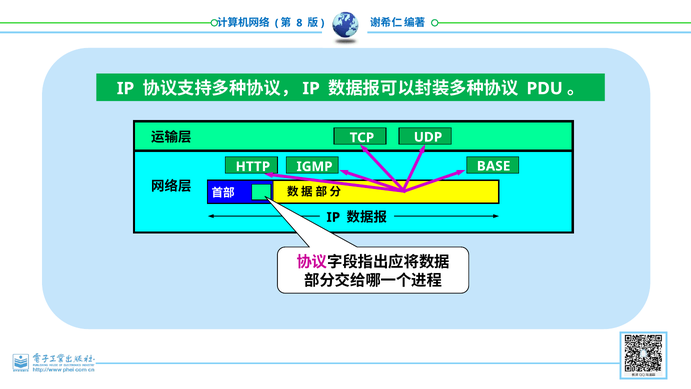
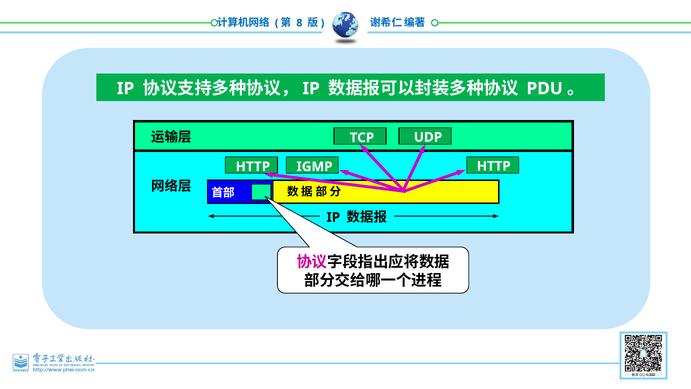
BASE at (494, 166): BASE -> HTTP
